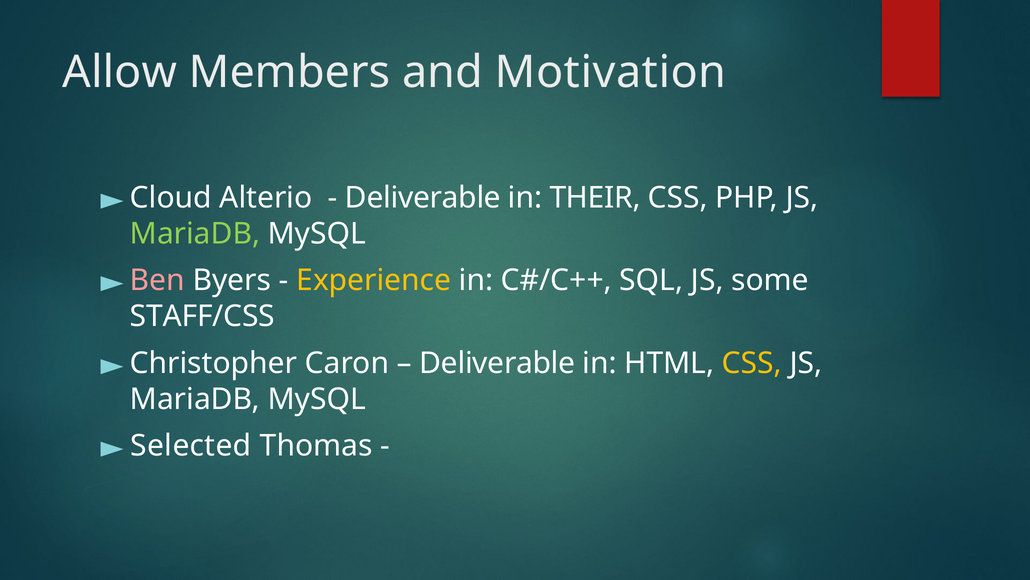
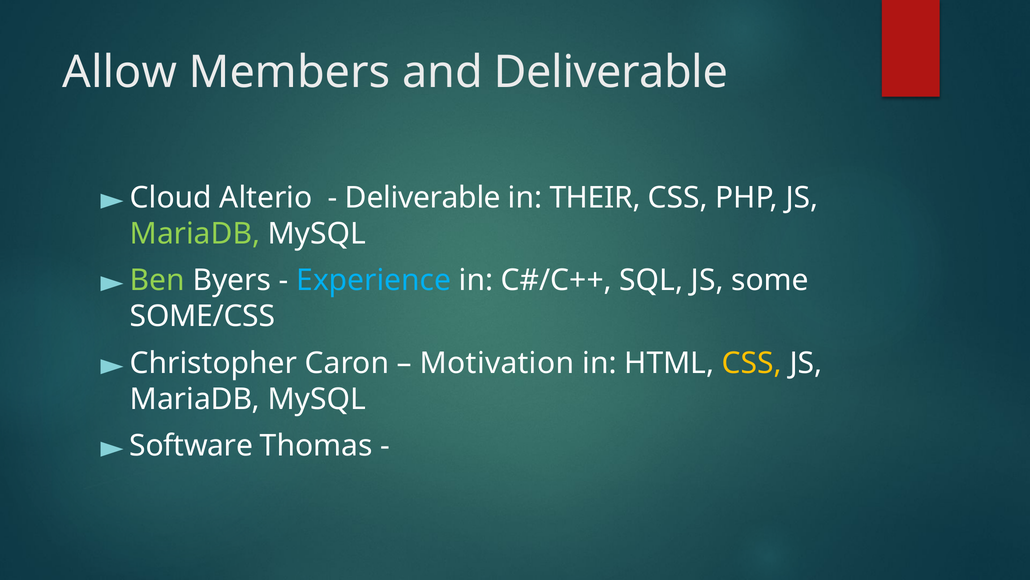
and Motivation: Motivation -> Deliverable
Ben colour: pink -> light green
Experience colour: yellow -> light blue
STAFF/CSS: STAFF/CSS -> SOME/CSS
Deliverable at (497, 363): Deliverable -> Motivation
Selected: Selected -> Software
